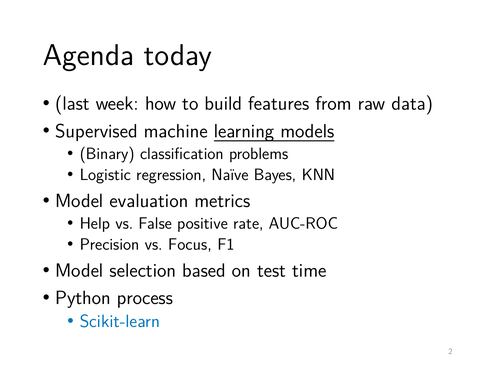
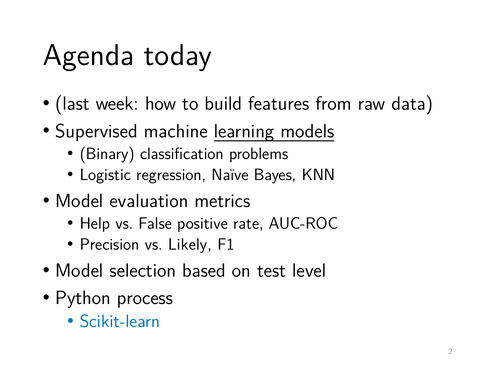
Focus: Focus -> Likely
time: time -> level
